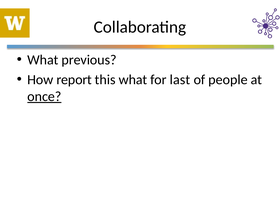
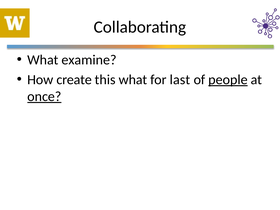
previous: previous -> examine
report: report -> create
people underline: none -> present
